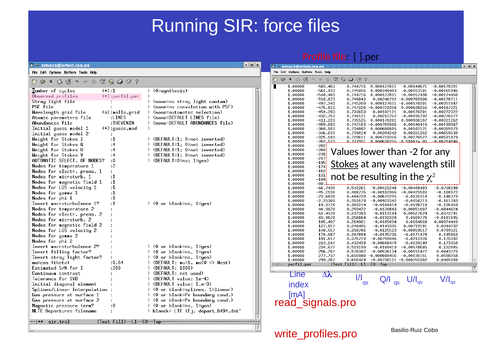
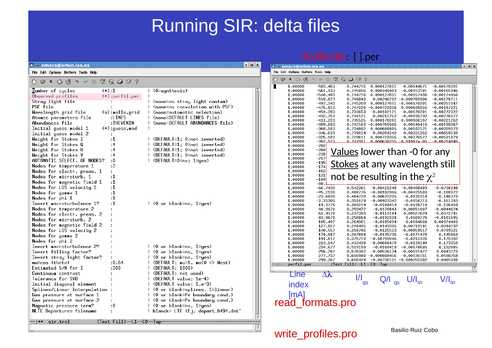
force: force -> delta
Values underline: none -> present
-2: -2 -> -0
read_signals.pro: read_signals.pro -> read_formats.pro
